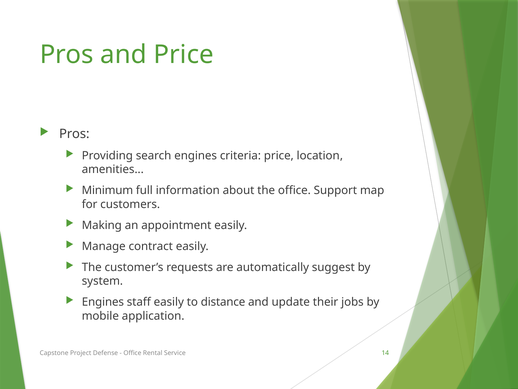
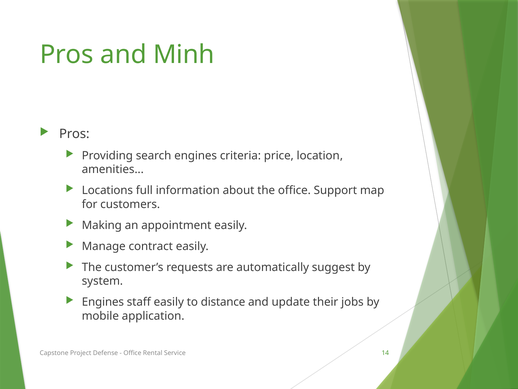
and Price: Price -> Minh
Minimum: Minimum -> Locations
